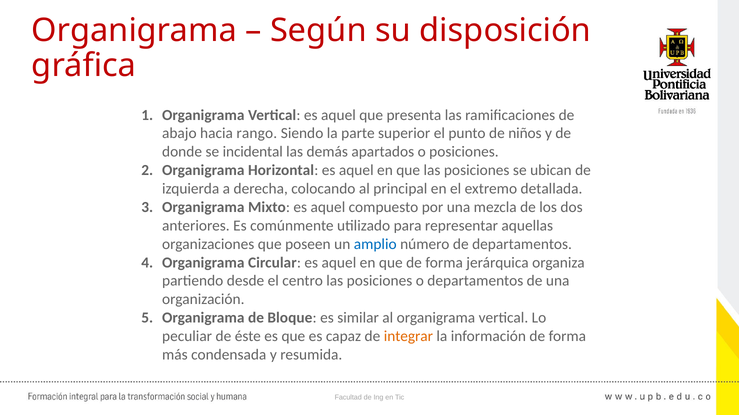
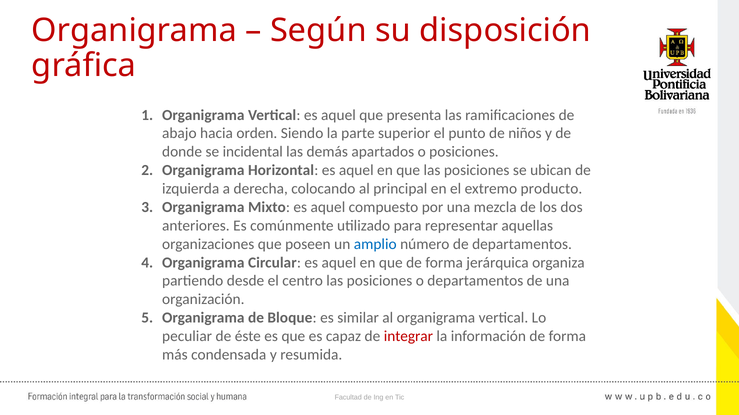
rango: rango -> orden
detallada: detallada -> producto
integrar colour: orange -> red
